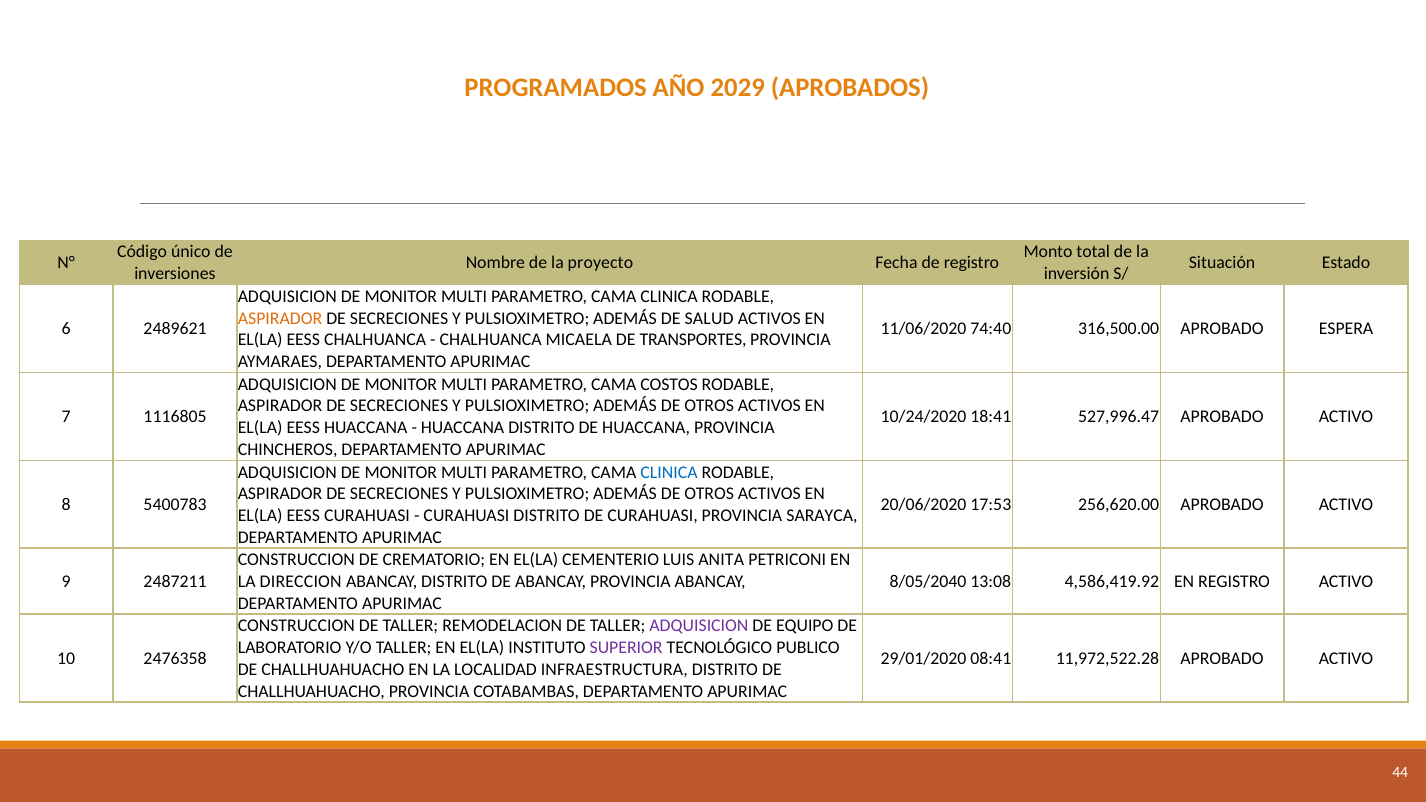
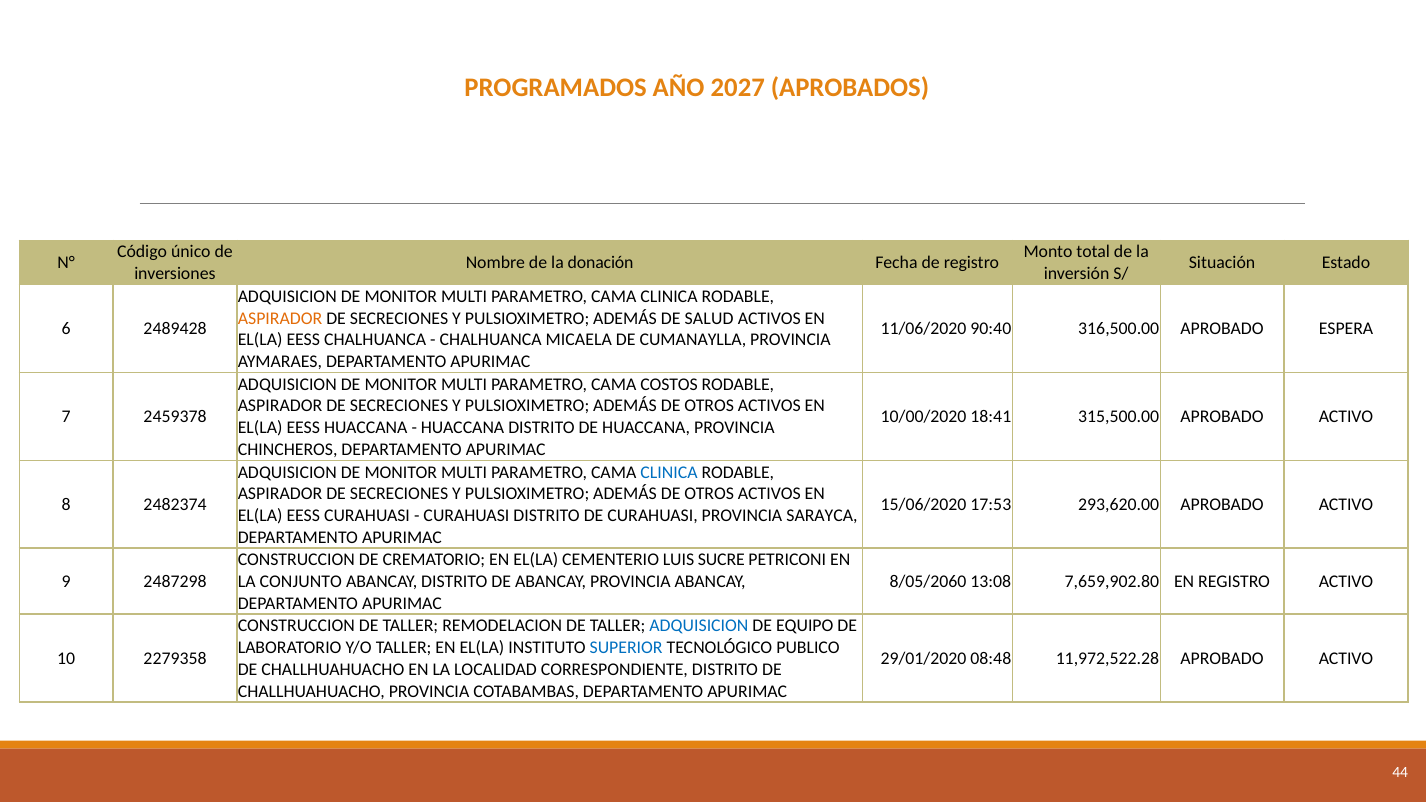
2029: 2029 -> 2027
proyecto: proyecto -> donación
2489621: 2489621 -> 2489428
74:40: 74:40 -> 90:40
TRANSPORTES: TRANSPORTES -> CUMANAYLLA
1116805: 1116805 -> 2459378
10/24/2020: 10/24/2020 -> 10/00/2020
527,996.47: 527,996.47 -> 315,500.00
5400783: 5400783 -> 2482374
20/06/2020: 20/06/2020 -> 15/06/2020
256,620.00: 256,620.00 -> 293,620.00
ANITA: ANITA -> SUCRE
2487211: 2487211 -> 2487298
DIRECCION: DIRECCION -> CONJUNTO
8/05/2040: 8/05/2040 -> 8/05/2060
4,586,419.92: 4,586,419.92 -> 7,659,902.80
ADQUISICION at (699, 626) colour: purple -> blue
SUPERIOR colour: purple -> blue
2476358: 2476358 -> 2279358
08:41: 08:41 -> 08:48
INFRAESTRUCTURA: INFRAESTRUCTURA -> CORRESPONDIENTE
